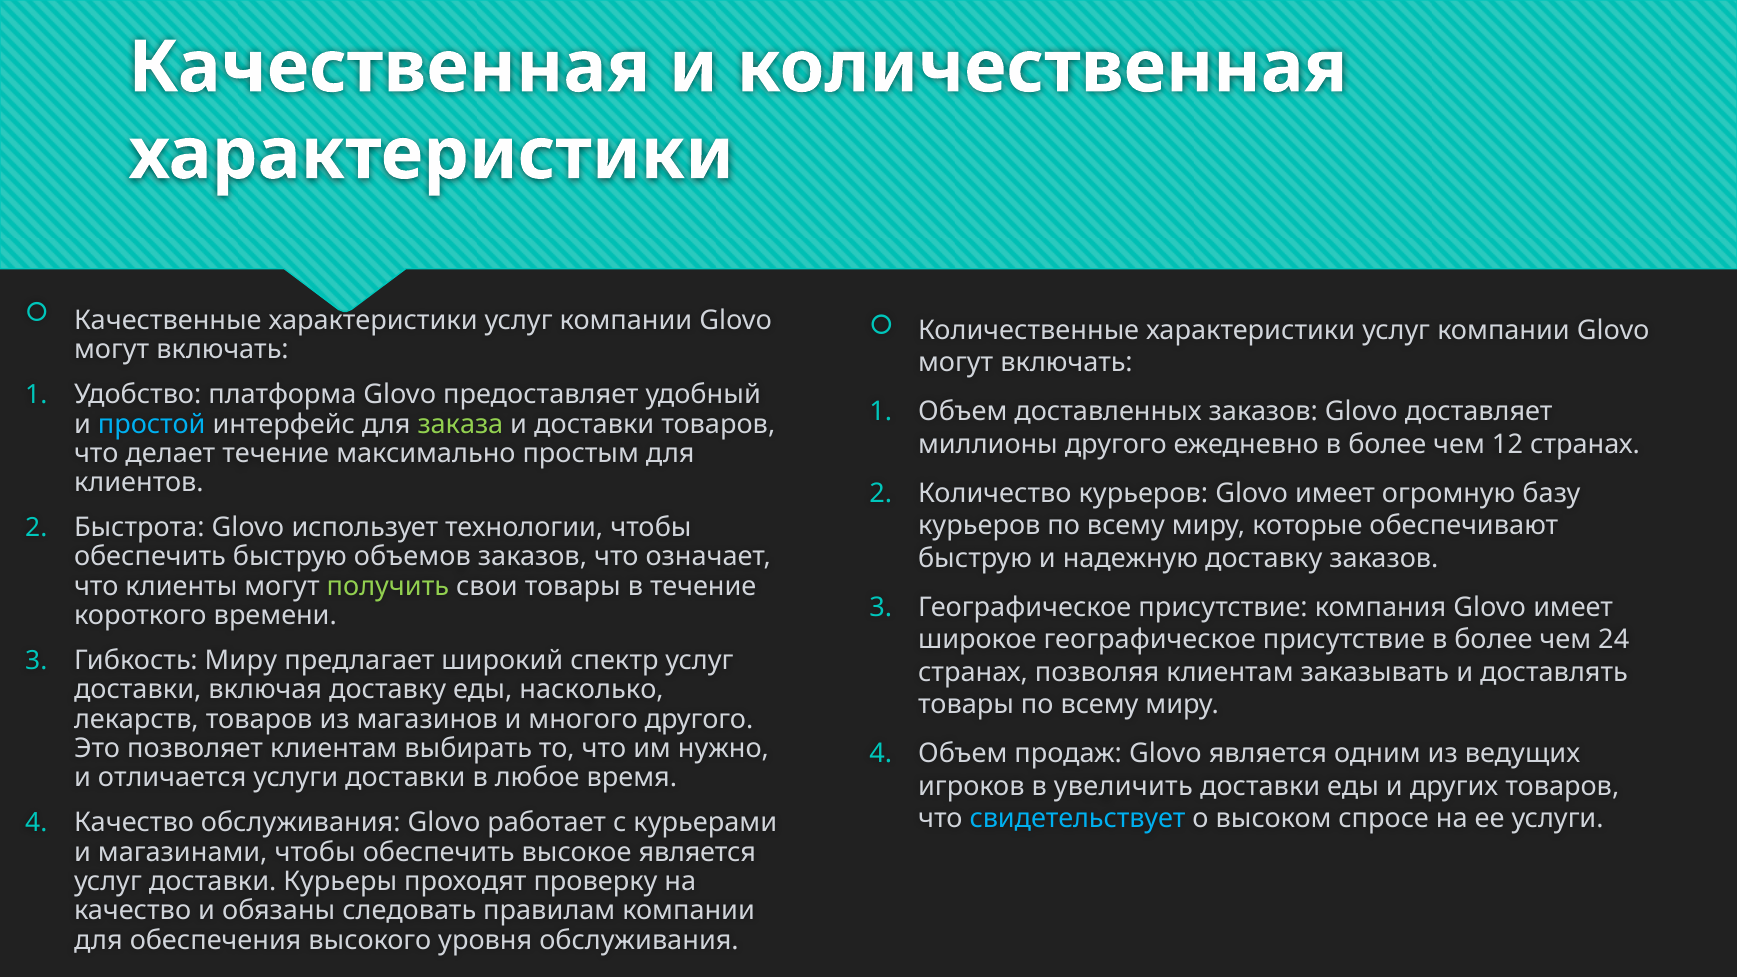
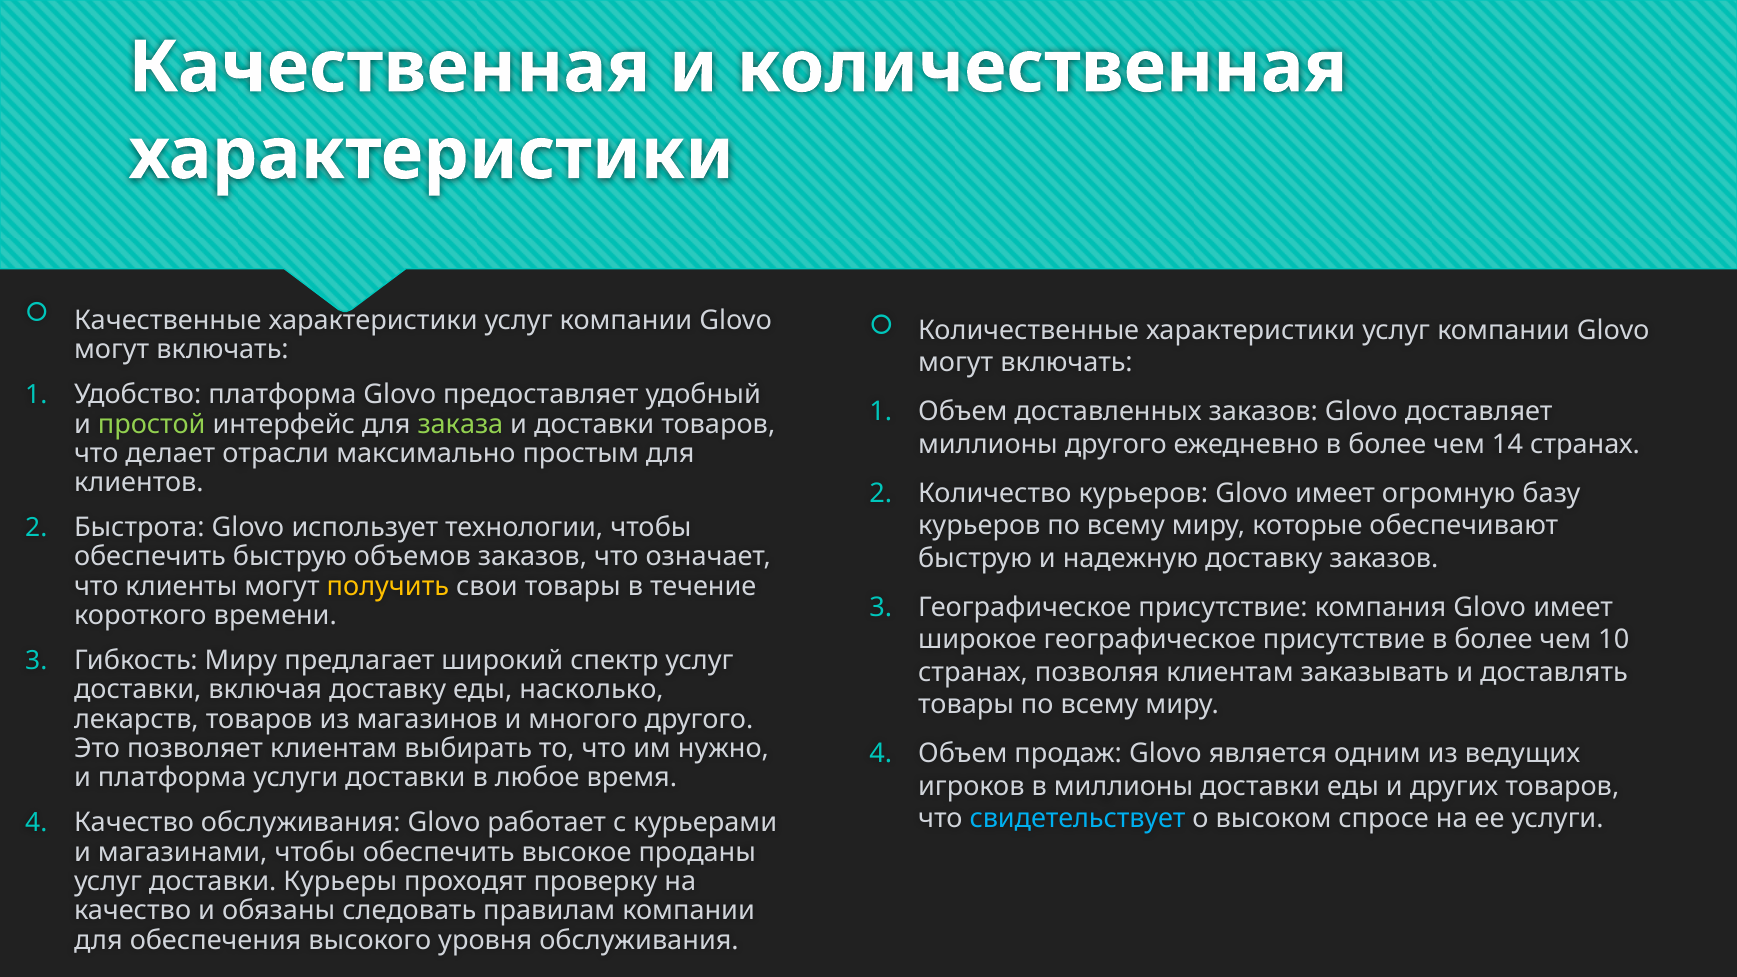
простой colour: light blue -> light green
12: 12 -> 14
делает течение: течение -> отрасли
получить colour: light green -> yellow
24: 24 -> 10
и отличается: отличается -> платформа
в увеличить: увеличить -> миллионы
высокое является: является -> проданы
